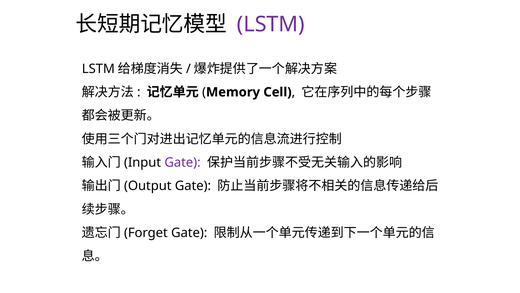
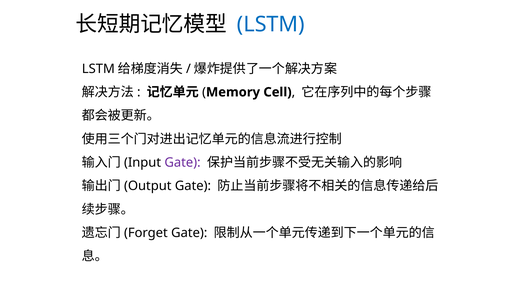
LSTM at (271, 24) colour: purple -> blue
